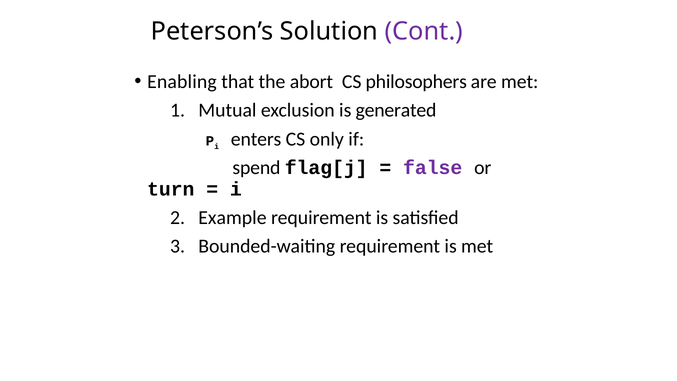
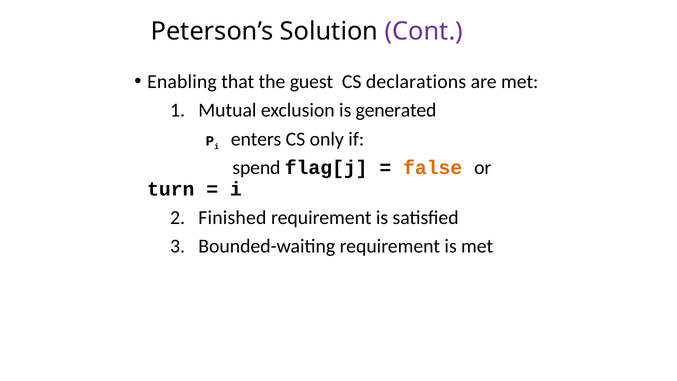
abort: abort -> guest
philosophers: philosophers -> declarations
false colour: purple -> orange
Example: Example -> Finished
